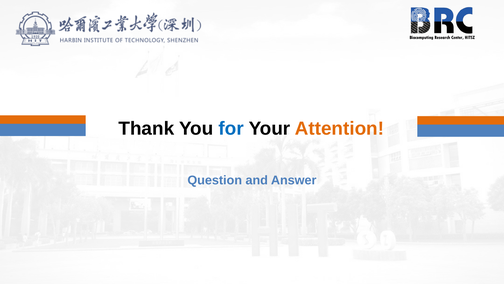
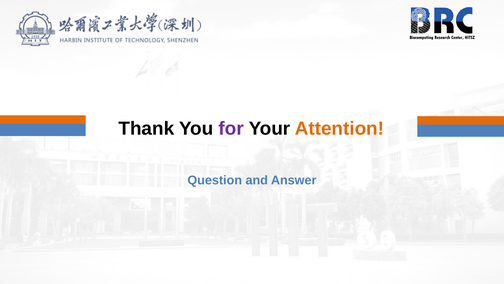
for colour: blue -> purple
